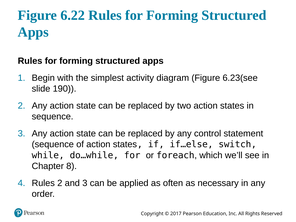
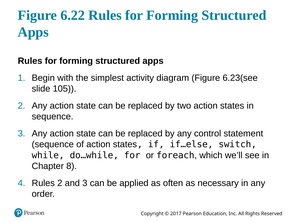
190: 190 -> 105
